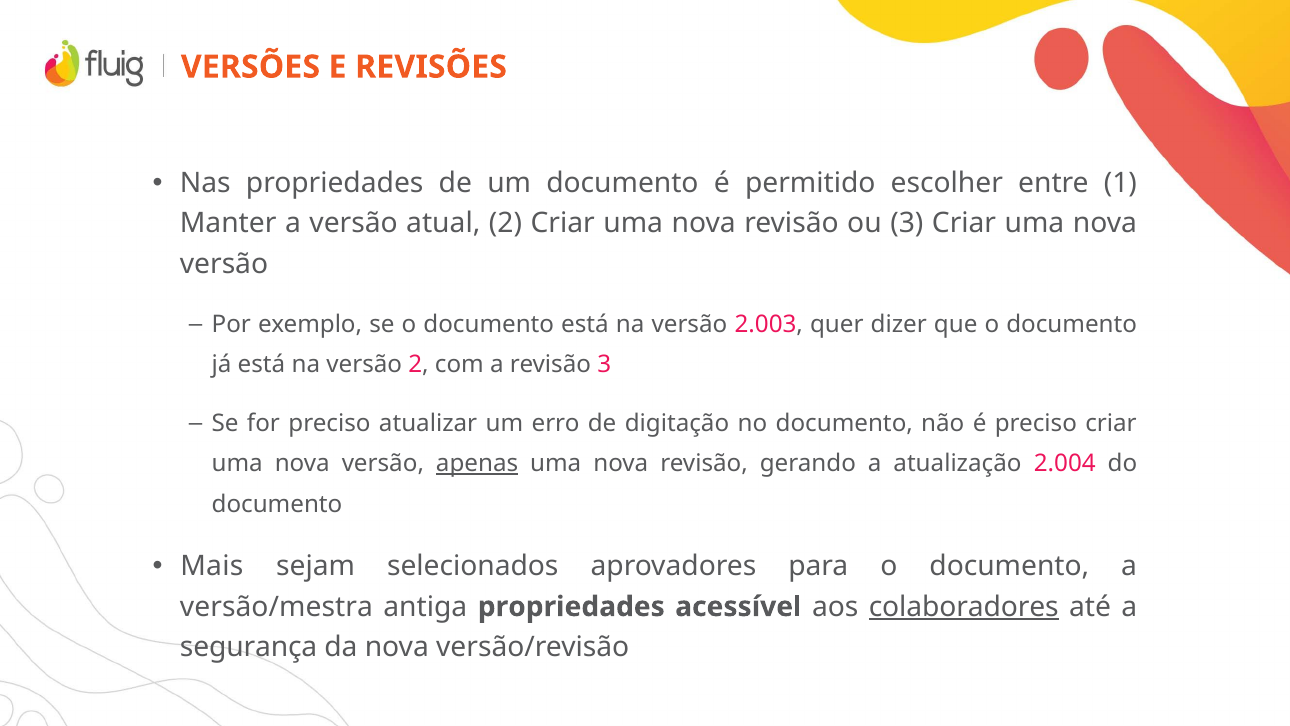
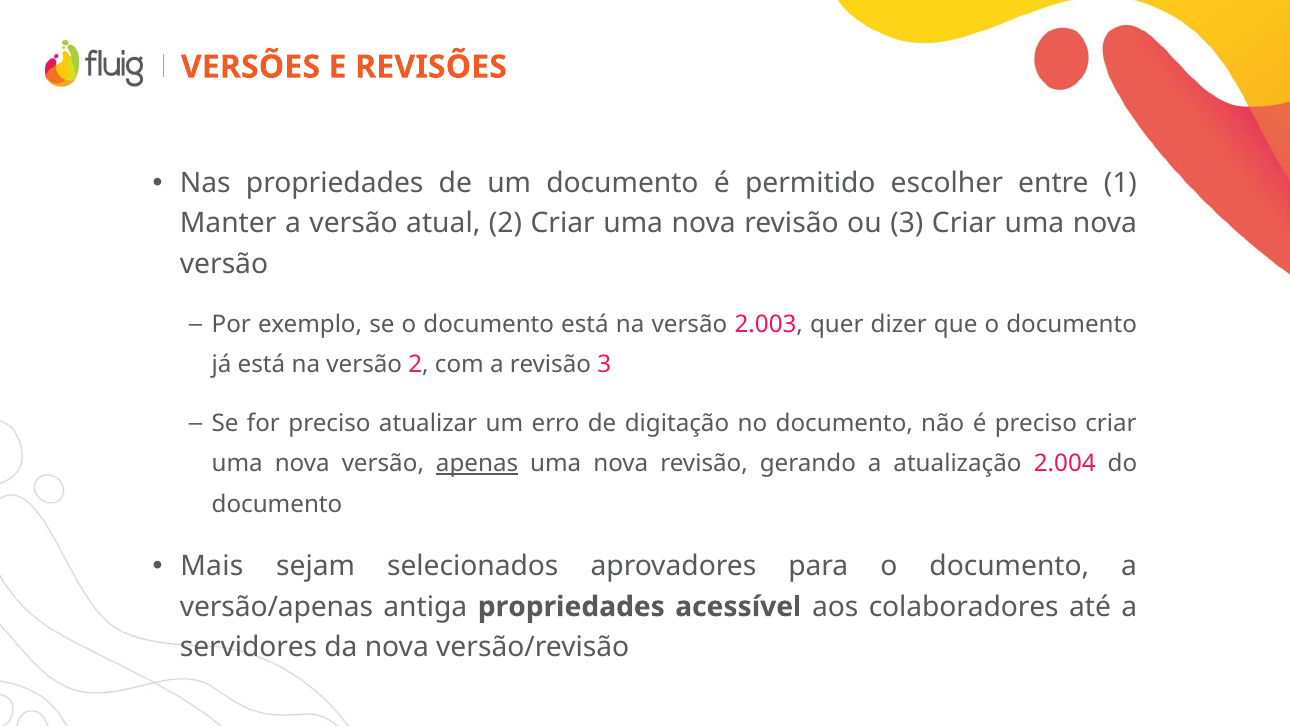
versão/mestra: versão/mestra -> versão/apenas
colaboradores underline: present -> none
segurança: segurança -> servidores
